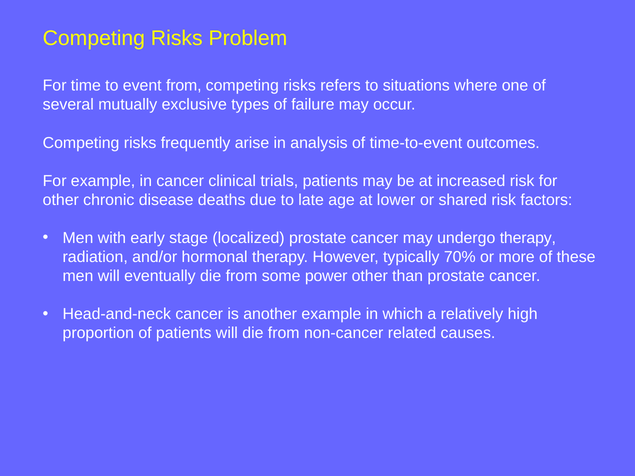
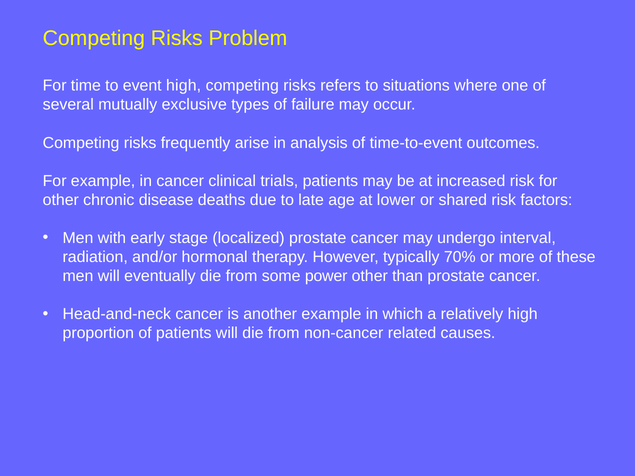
event from: from -> high
undergo therapy: therapy -> interval
